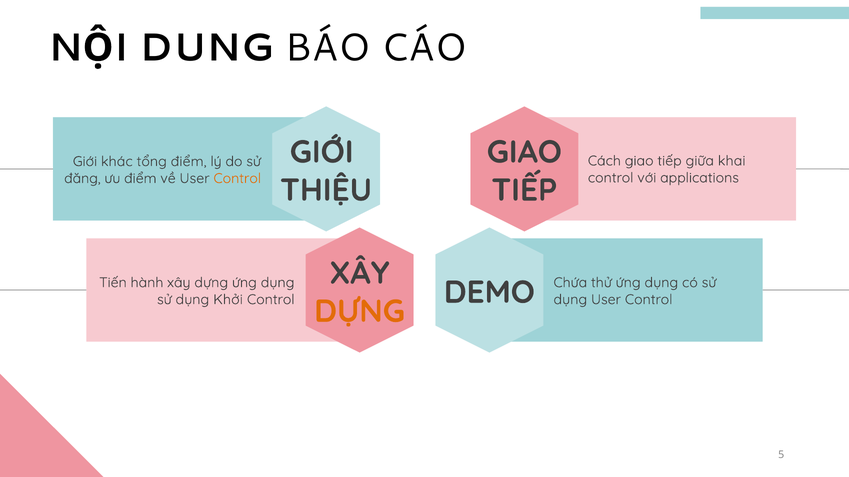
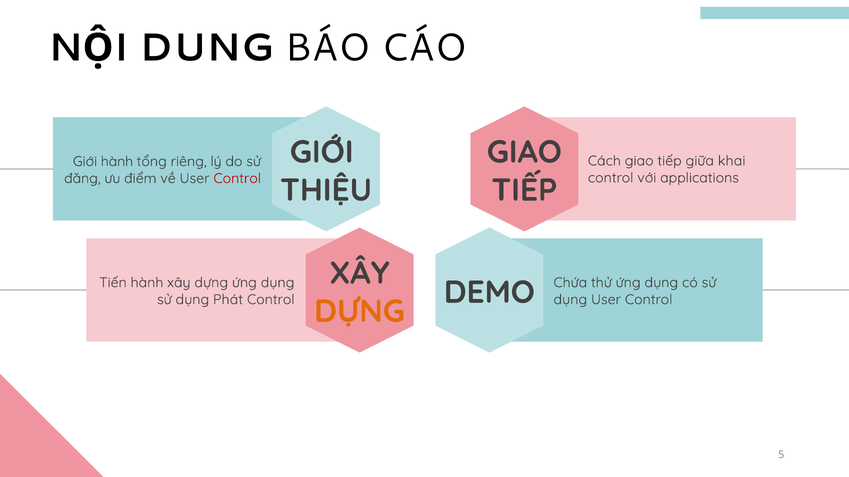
Giới khác: khác -> hành
tổng điểm: điểm -> riêng
Control at (237, 179) colour: orange -> red
Khởi: Khởi -> Phát
